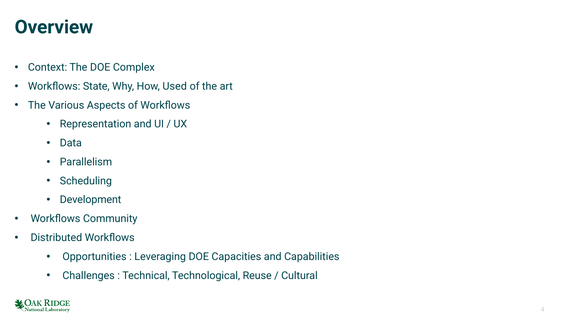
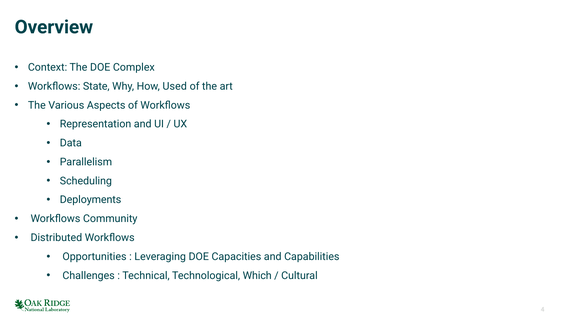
Development: Development -> Deployments
Reuse: Reuse -> Which
